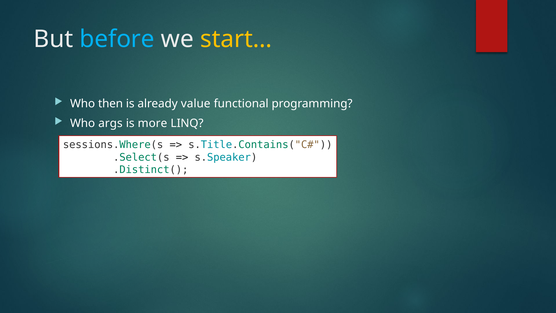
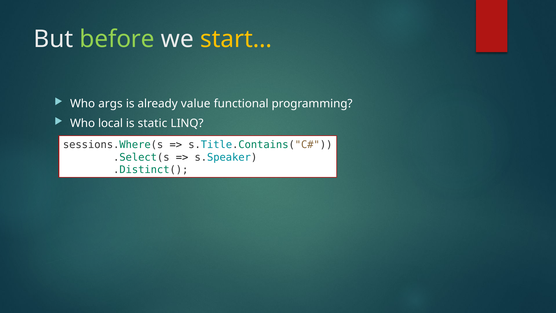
before colour: light blue -> light green
then: then -> args
args: args -> local
more: more -> static
